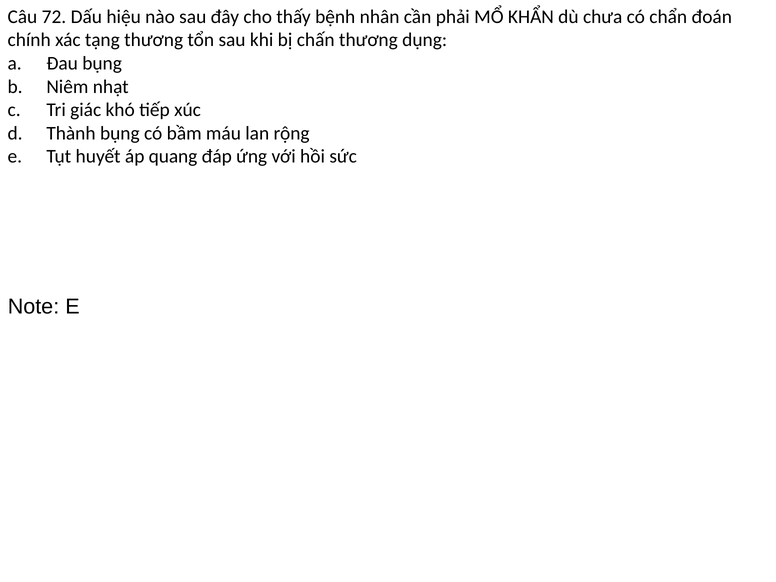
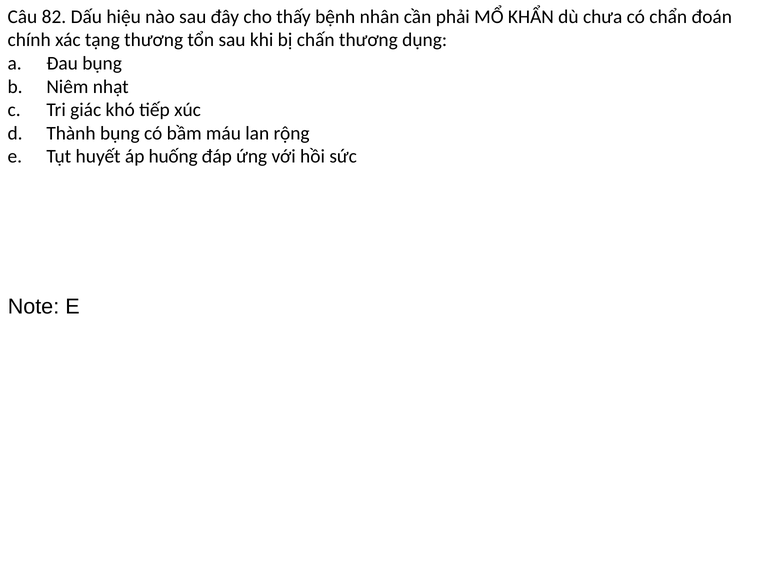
72: 72 -> 82
quang: quang -> huống
